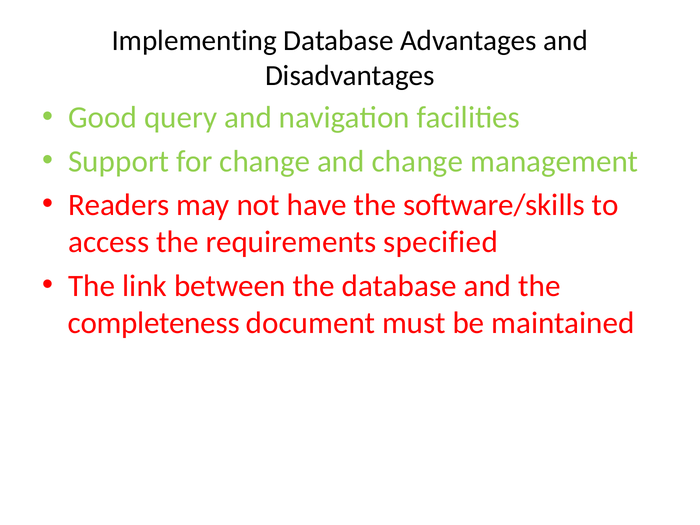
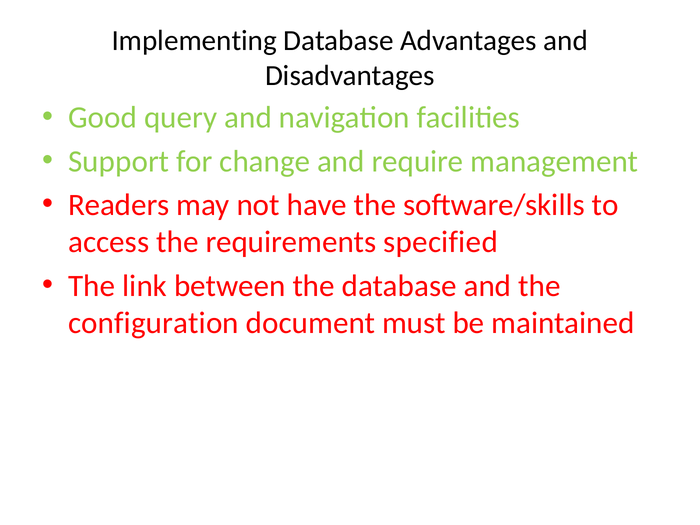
and change: change -> require
completeness: completeness -> configuration
